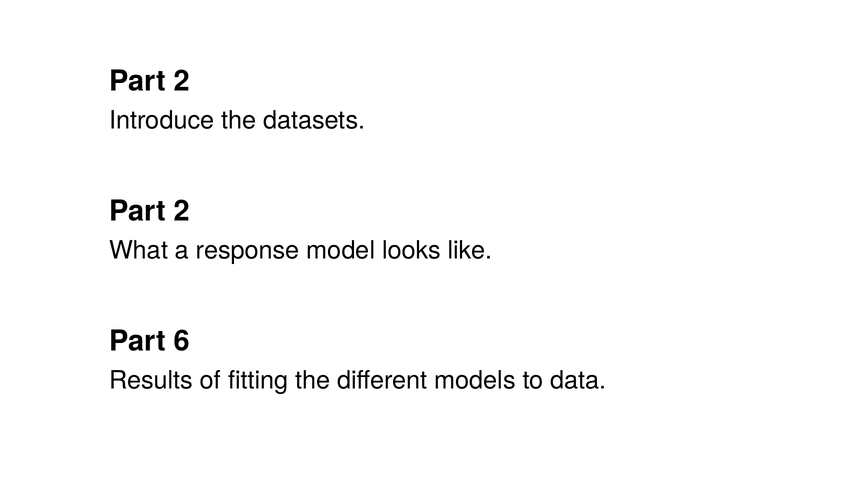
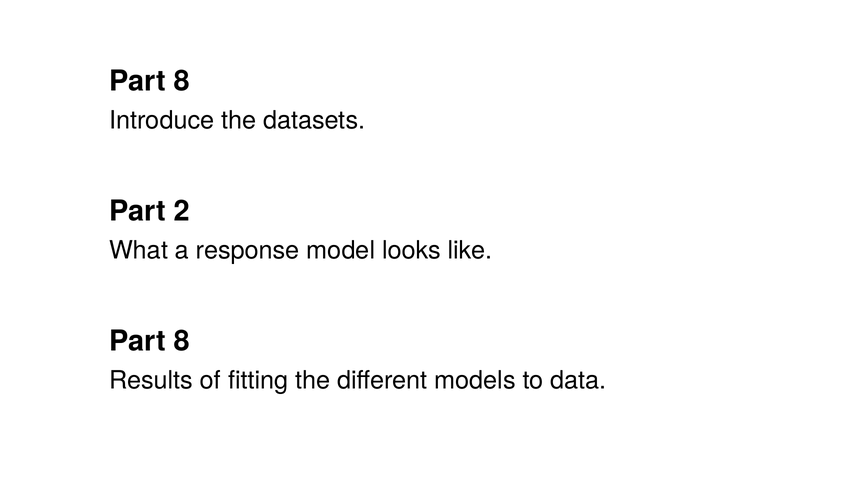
2 at (182, 81): 2 -> 8
6 at (182, 342): 6 -> 8
